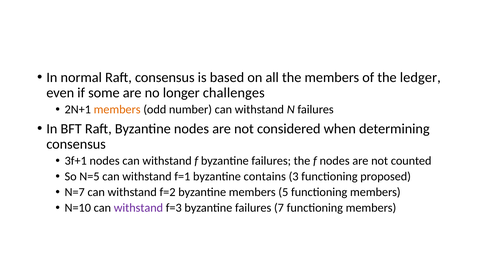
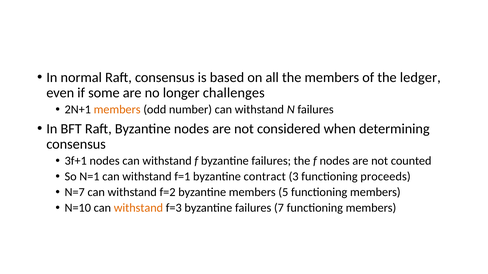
N=5: N=5 -> N=1
contains: contains -> contract
proposed: proposed -> proceeds
withstand at (138, 208) colour: purple -> orange
